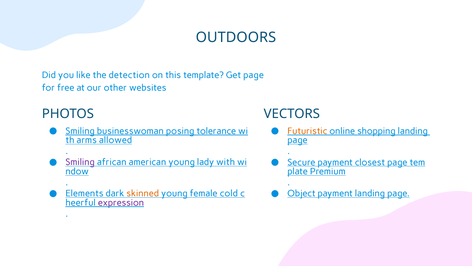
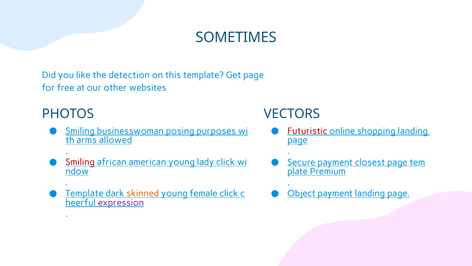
OUTDOORS: OUTDOORS -> SOMETIMES
tolerance: tolerance -> purposes
Futuristic colour: orange -> red
Smiling at (80, 162) colour: purple -> red
lady with: with -> click
Elements at (84, 193): Elements -> Template
female cold: cold -> click
